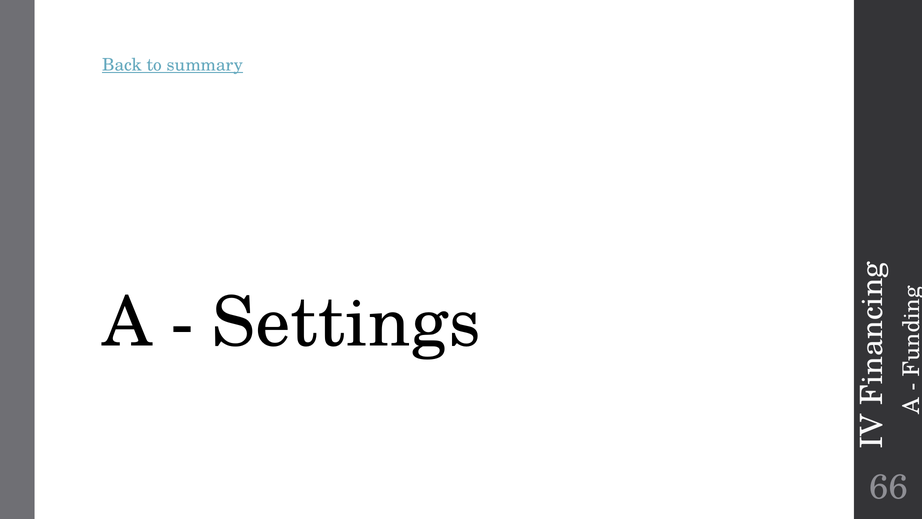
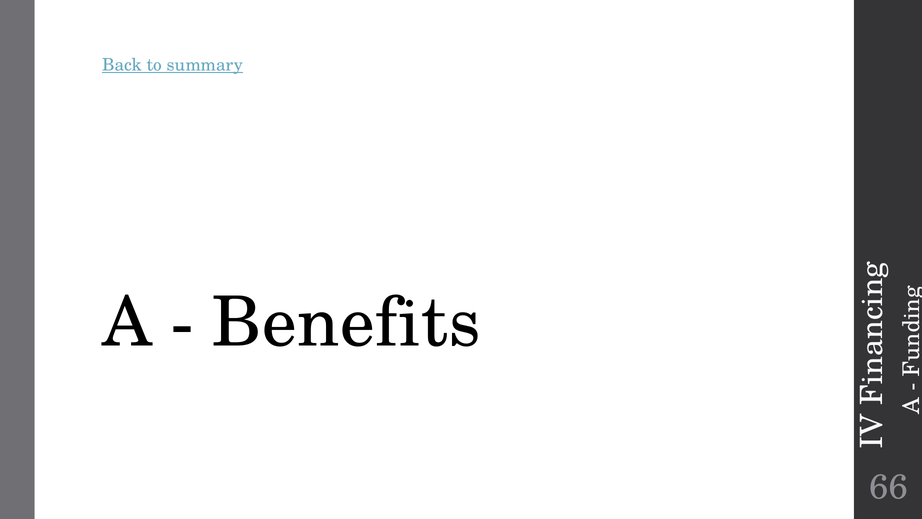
Settings: Settings -> Benefits
